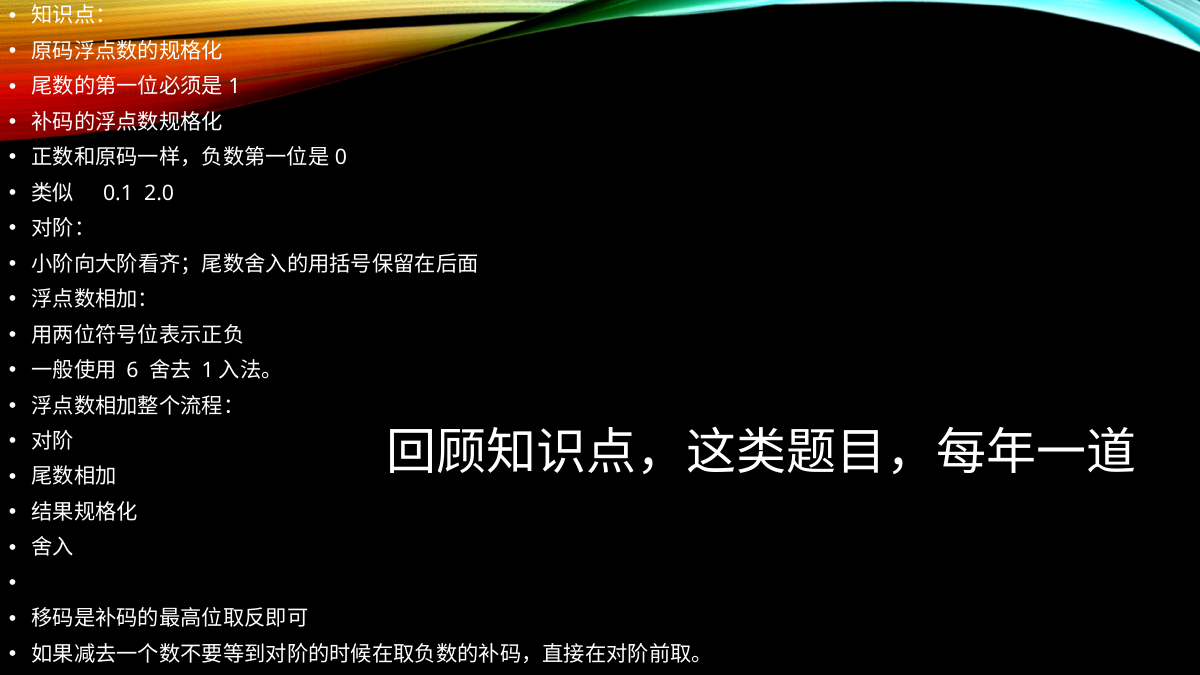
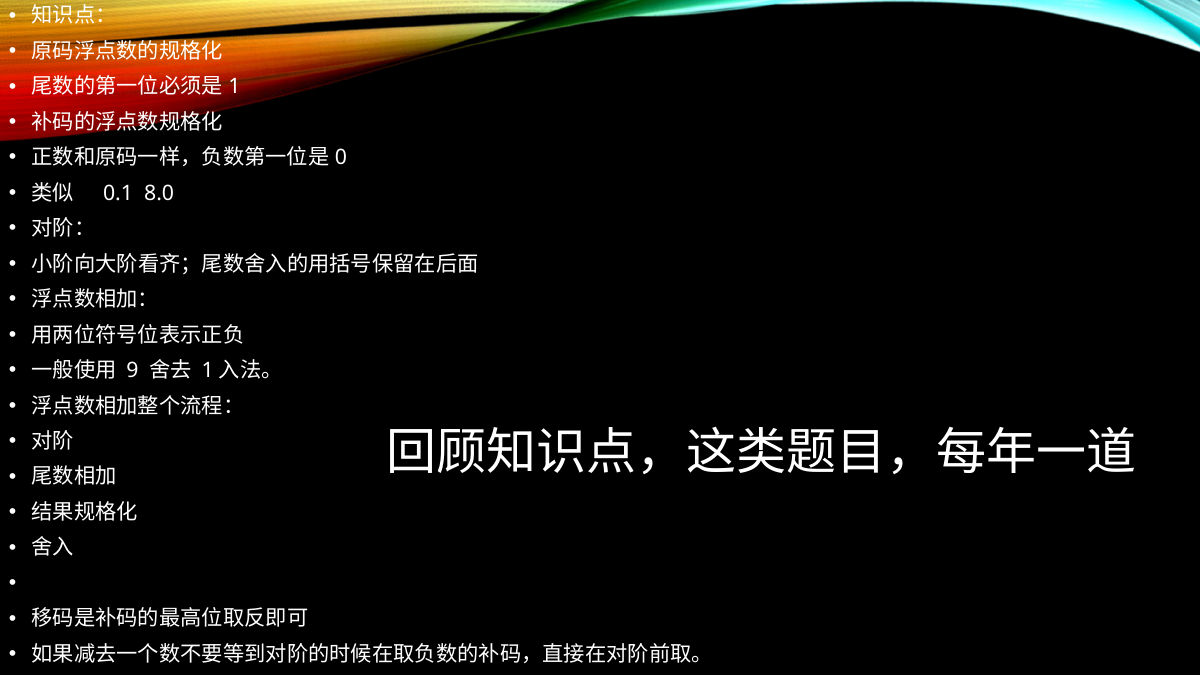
2.0: 2.0 -> 8.0
6: 6 -> 9
